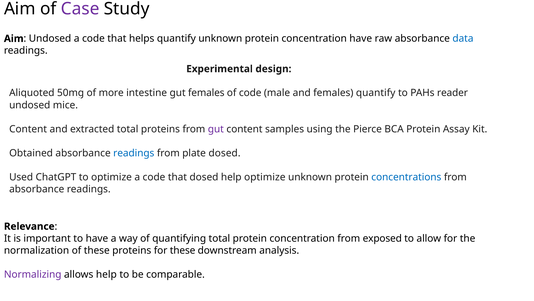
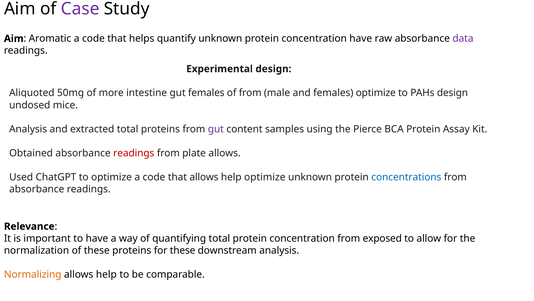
Undosed at (50, 39): Undosed -> Aromatic
data colour: blue -> purple
of code: code -> from
females quantify: quantify -> optimize
PAHs reader: reader -> design
Content at (28, 129): Content -> Analysis
readings at (134, 153) colour: blue -> red
plate dosed: dosed -> allows
that dosed: dosed -> allows
Normalizing colour: purple -> orange
